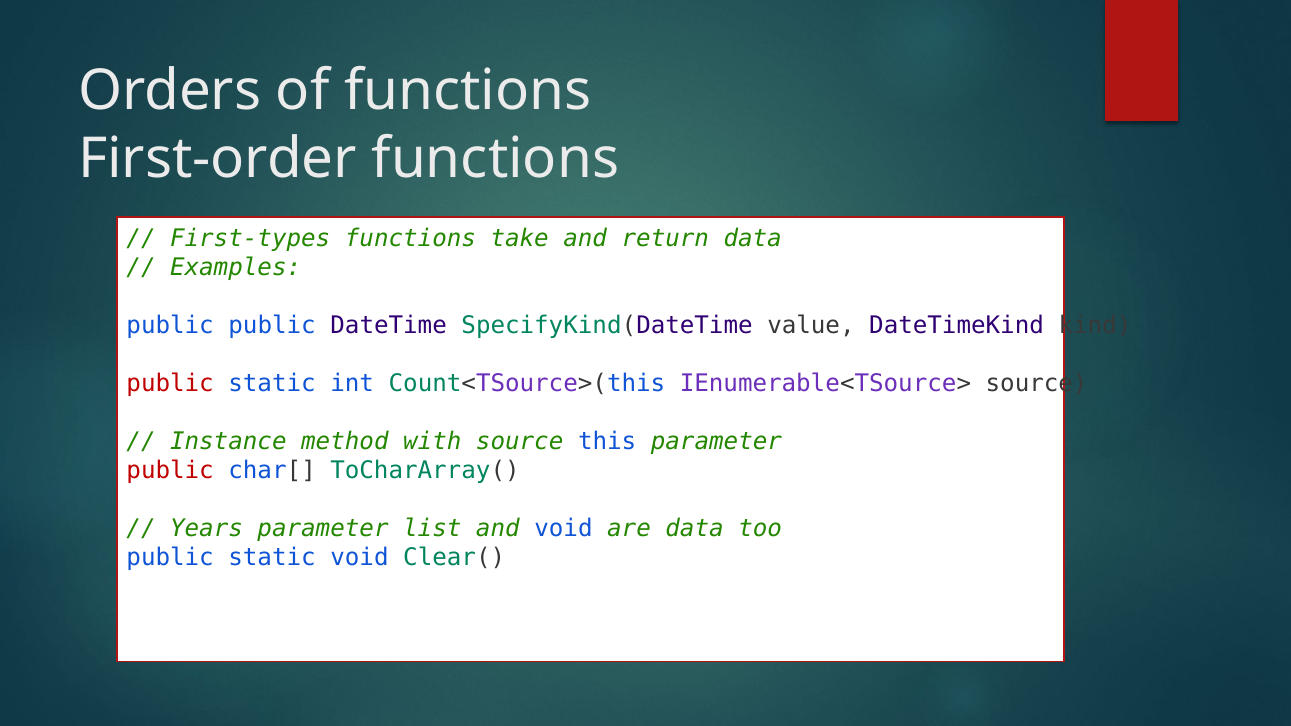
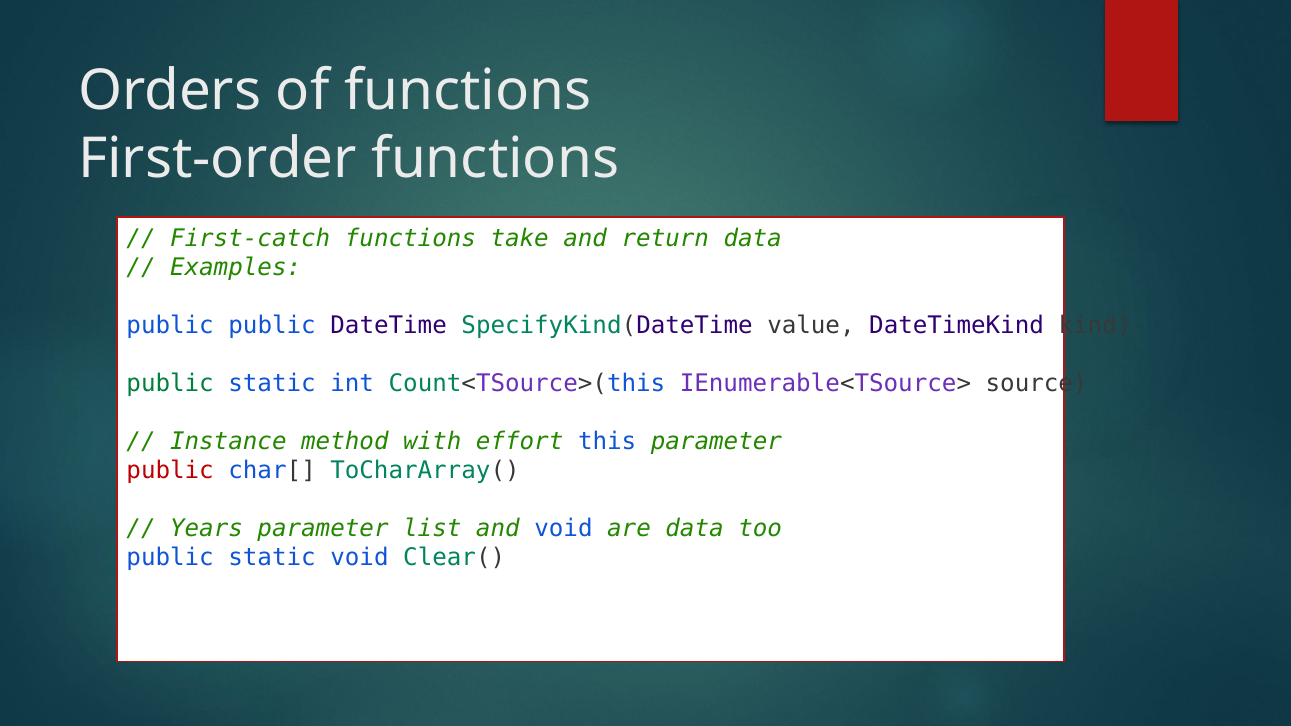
First-types: First-types -> First-catch
public at (170, 384) colour: red -> green
with source: source -> effort
